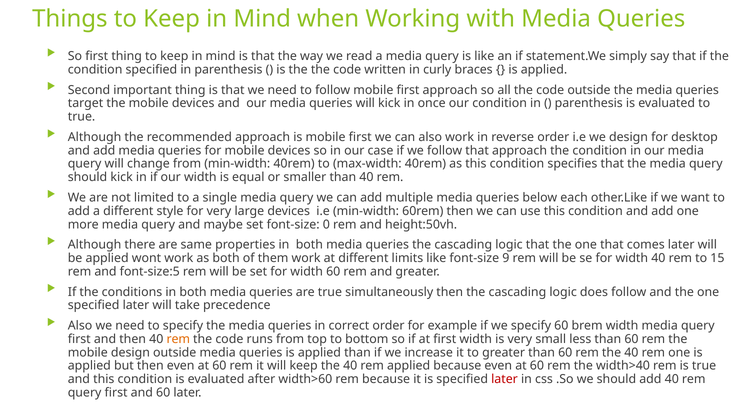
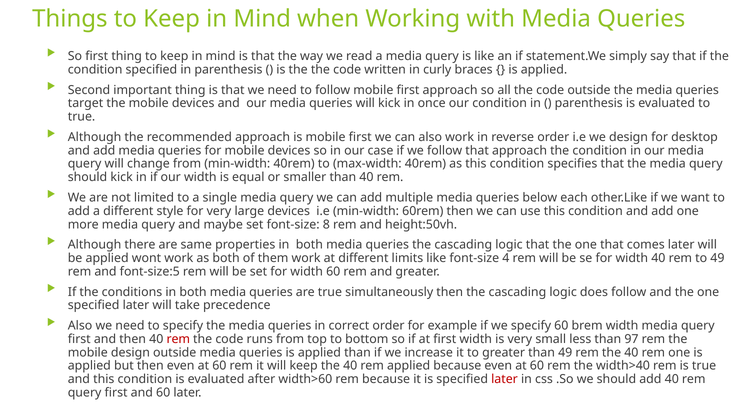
0: 0 -> 8
9: 9 -> 4
to 15: 15 -> 49
rem at (178, 339) colour: orange -> red
less than 60: 60 -> 97
greater than 60: 60 -> 49
